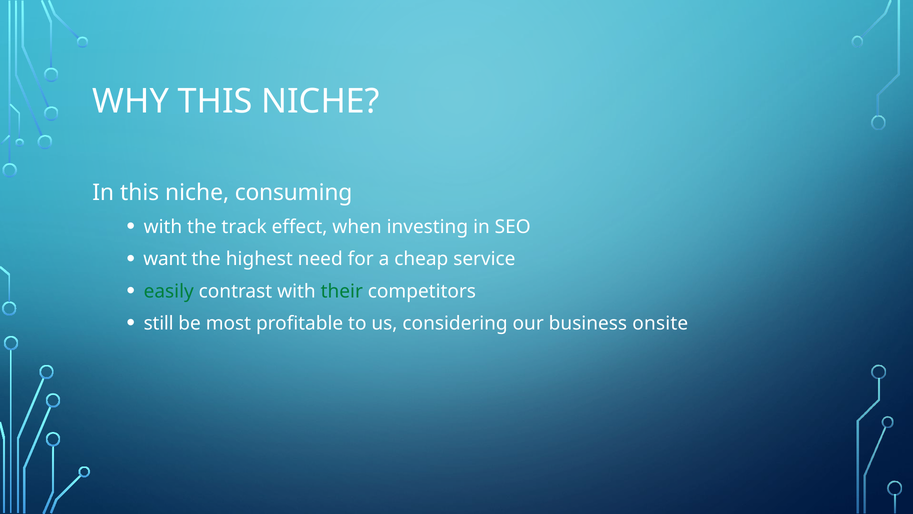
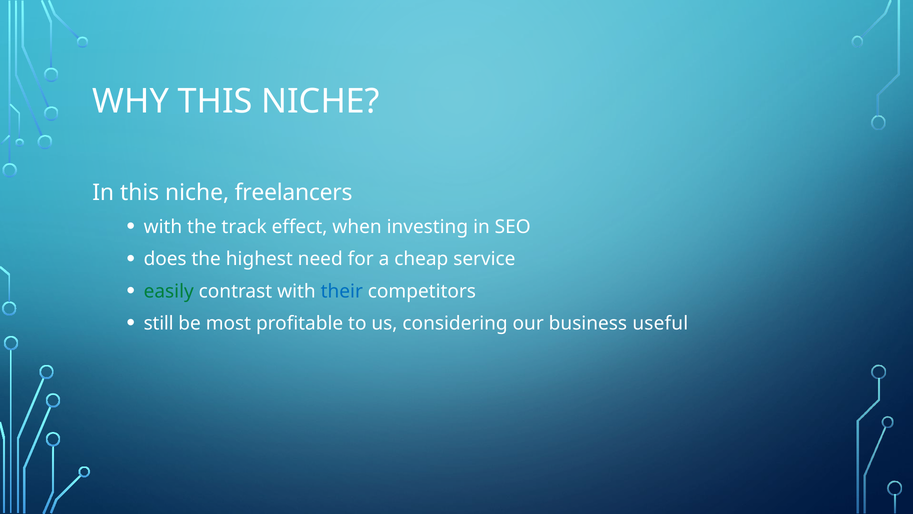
consuming: consuming -> freelancers
want: want -> does
their colour: green -> blue
onsite: onsite -> useful
